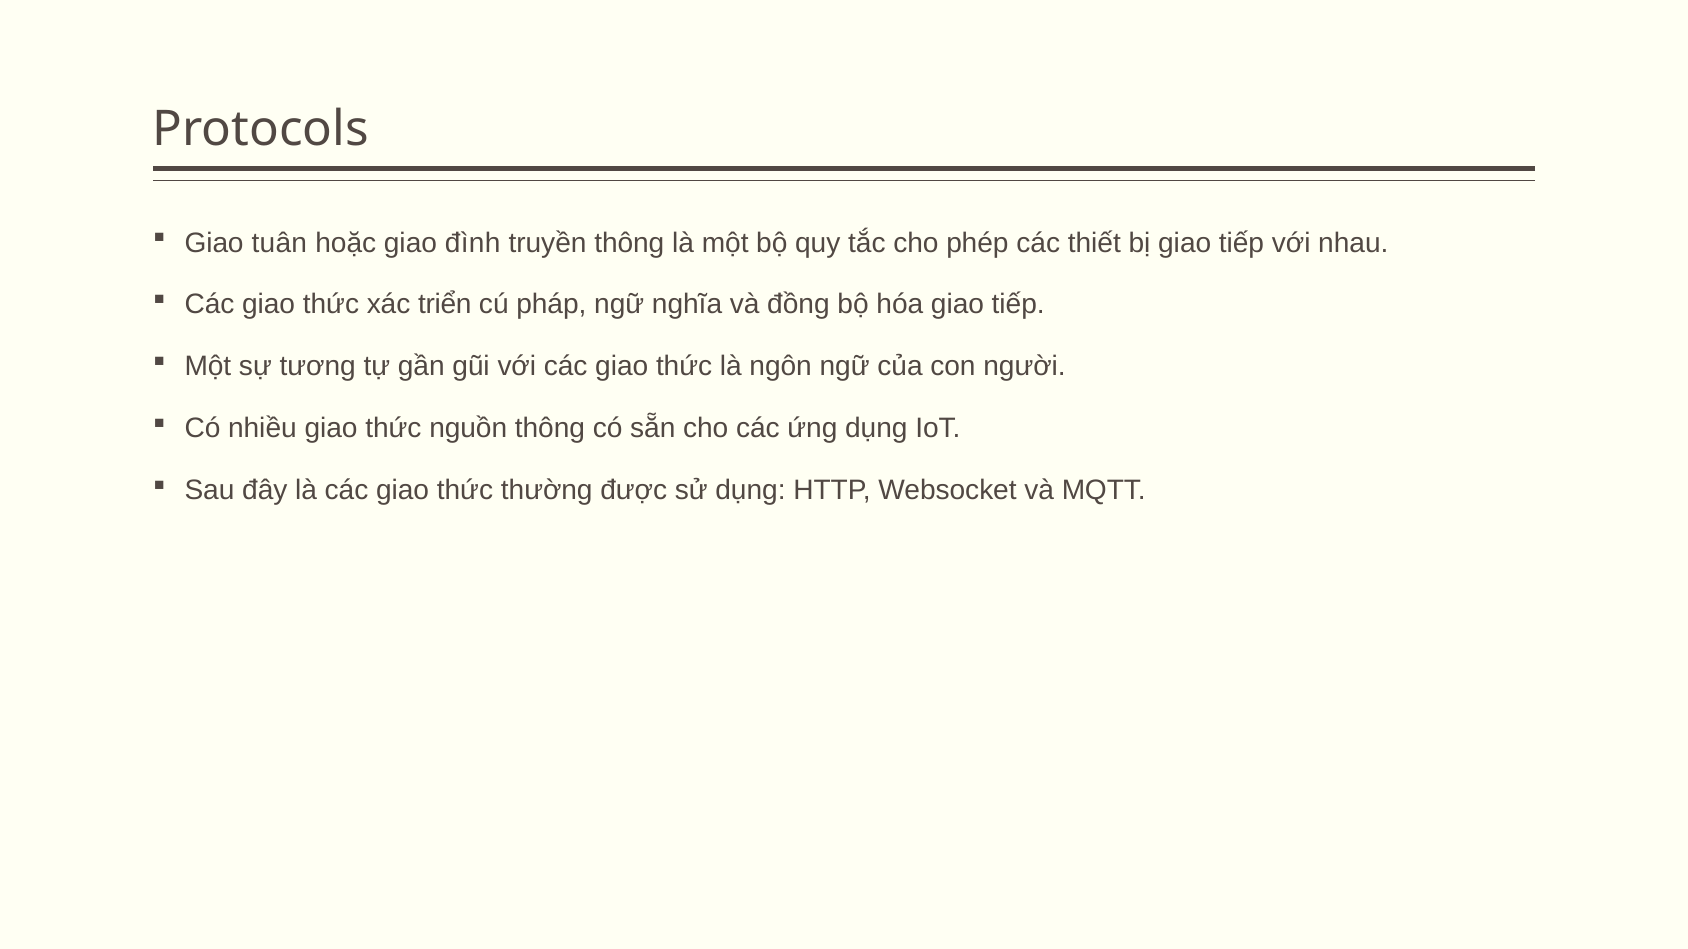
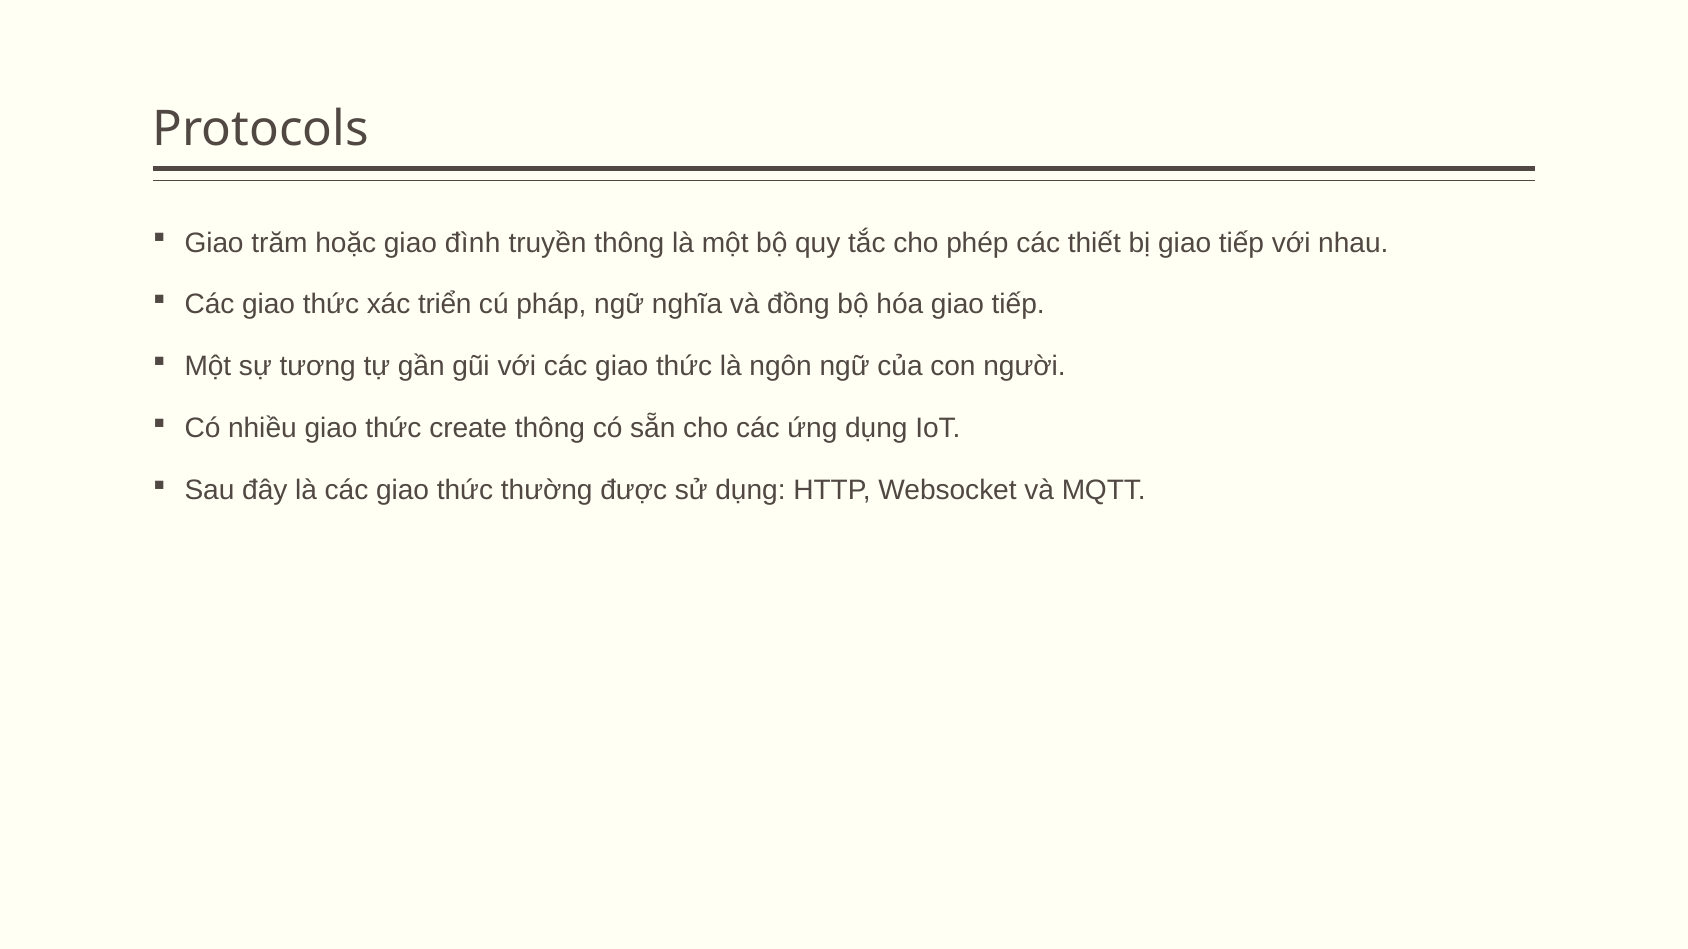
tuân: tuân -> trăm
nguồn: nguồn -> create
